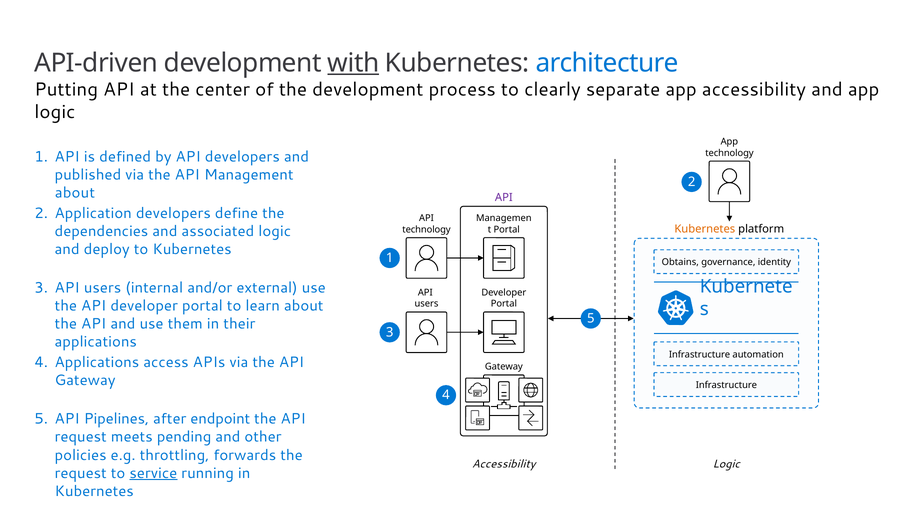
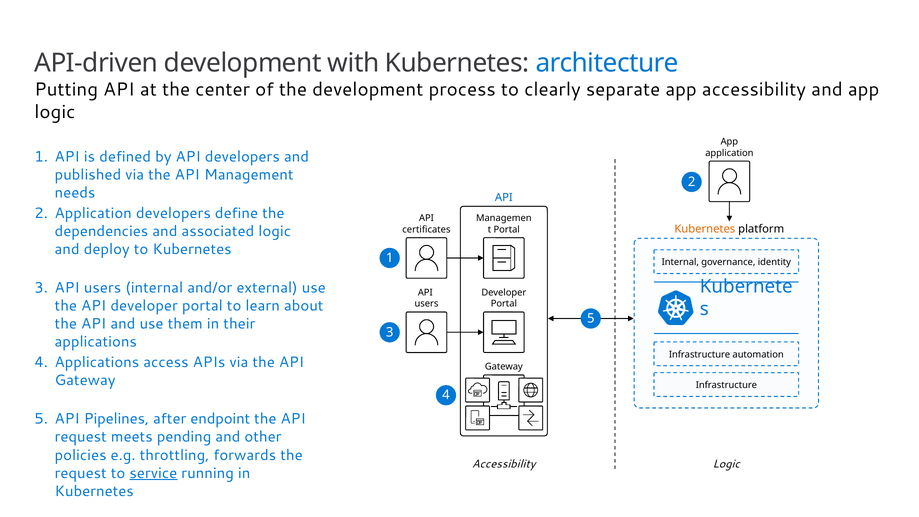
with underline: present -> none
technology at (729, 153): technology -> application
about at (75, 193): about -> needs
API at (504, 197) colour: purple -> blue
technology at (426, 229): technology -> certificates
Obtains at (680, 262): Obtains -> Internal
